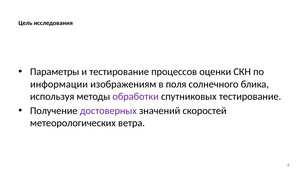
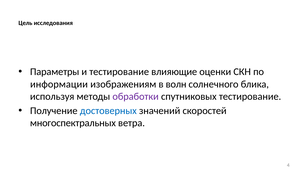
процессов: процессов -> влияющие
поля: поля -> волн
достоверных colour: purple -> blue
метеорологических: метеорологических -> многоспектральных
